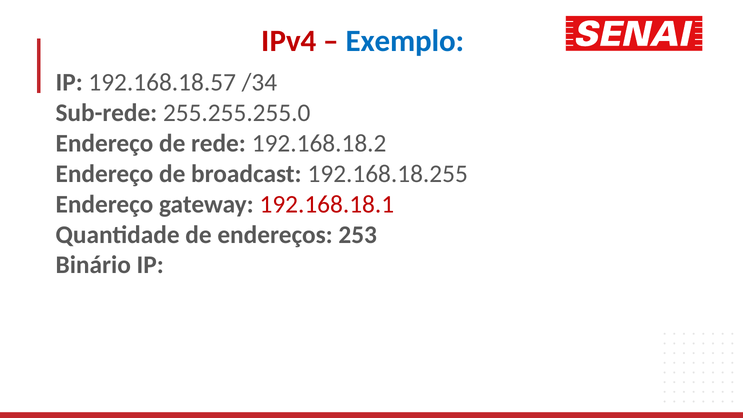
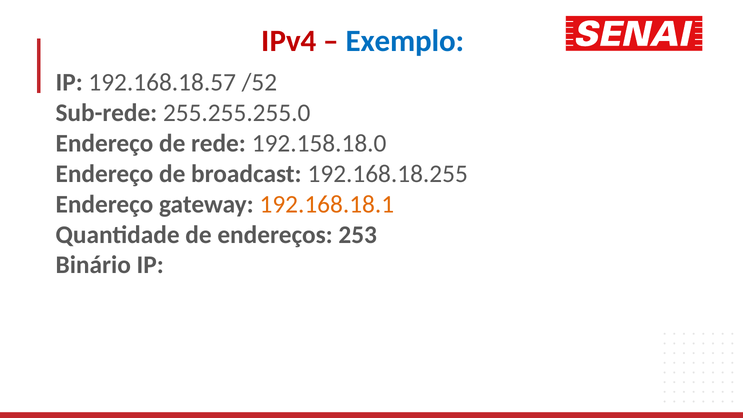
/34: /34 -> /52
192.168.18.2: 192.168.18.2 -> 192.158.18.0
192.168.18.1 colour: red -> orange
